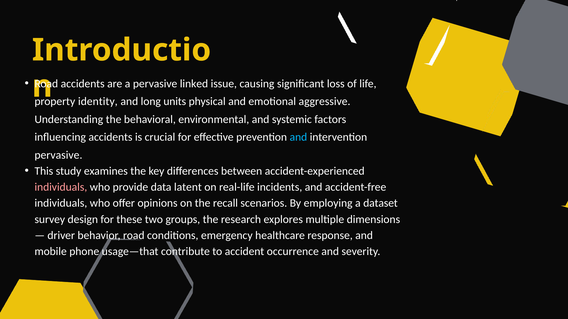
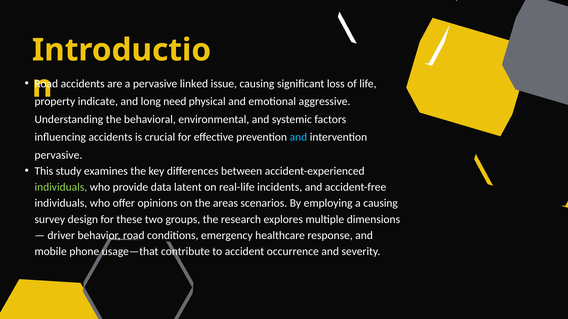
identity: identity -> indicate
units: units -> need
individuals at (61, 187) colour: pink -> light green
recall: recall -> areas
a dataset: dataset -> causing
